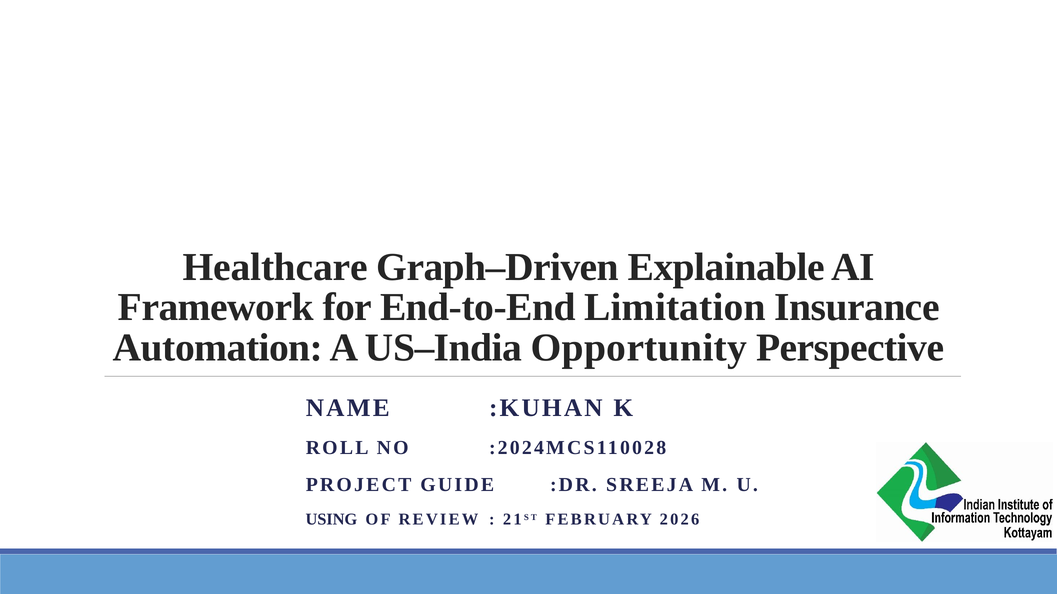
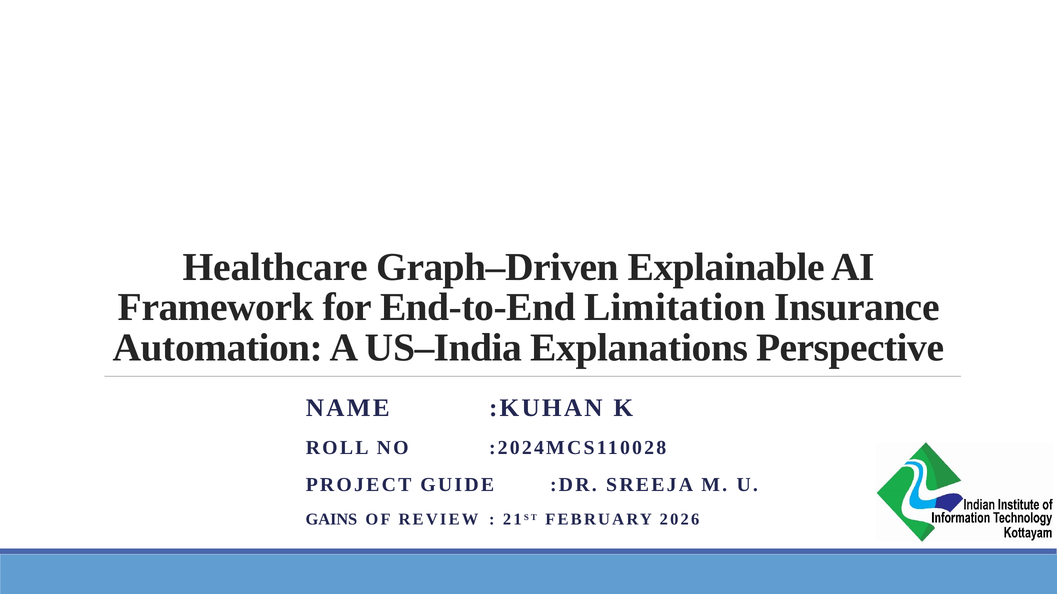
Opportunity: Opportunity -> Explanations
USING: USING -> GAINS
